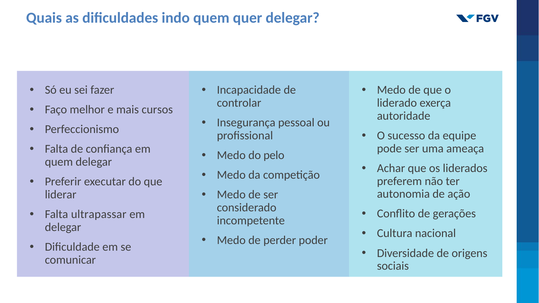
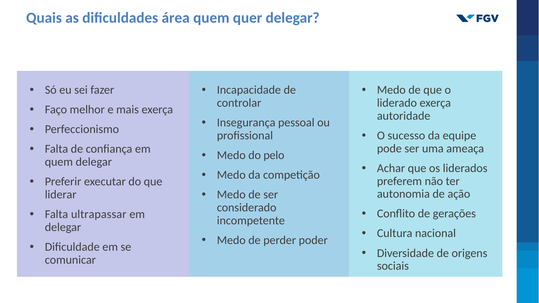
indo: indo -> área
mais cursos: cursos -> exerça
